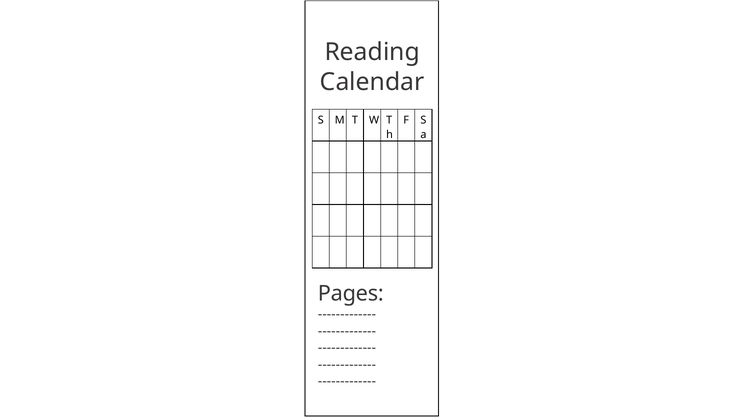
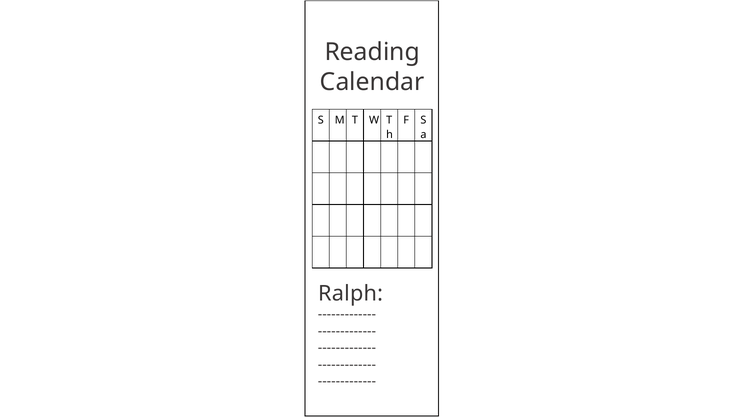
Pages: Pages -> Ralph
